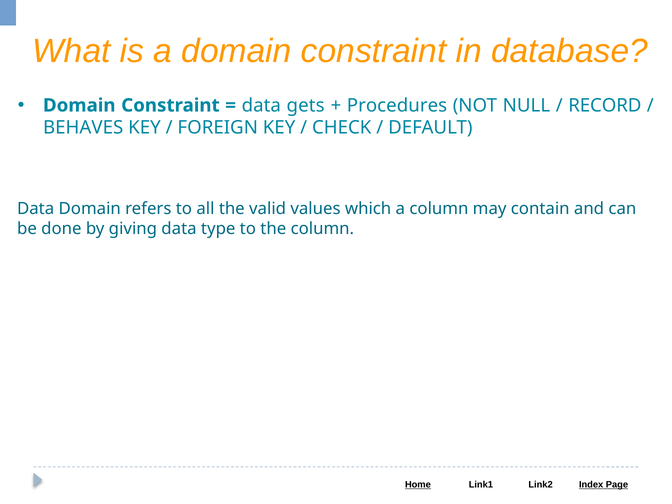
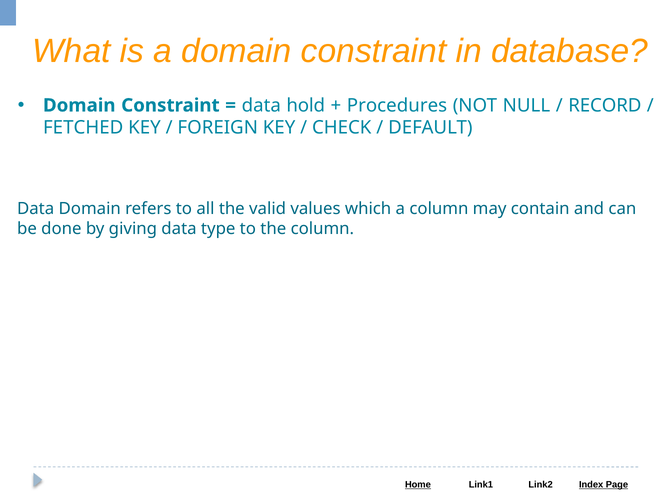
gets: gets -> hold
BEHAVES: BEHAVES -> FETCHED
